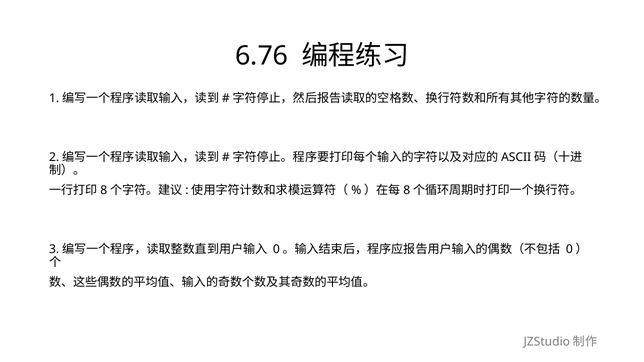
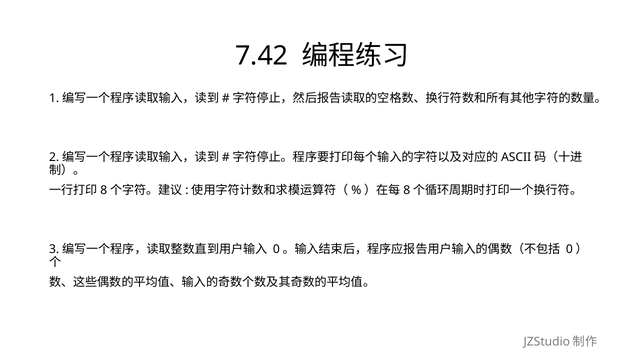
6.76: 6.76 -> 7.42
